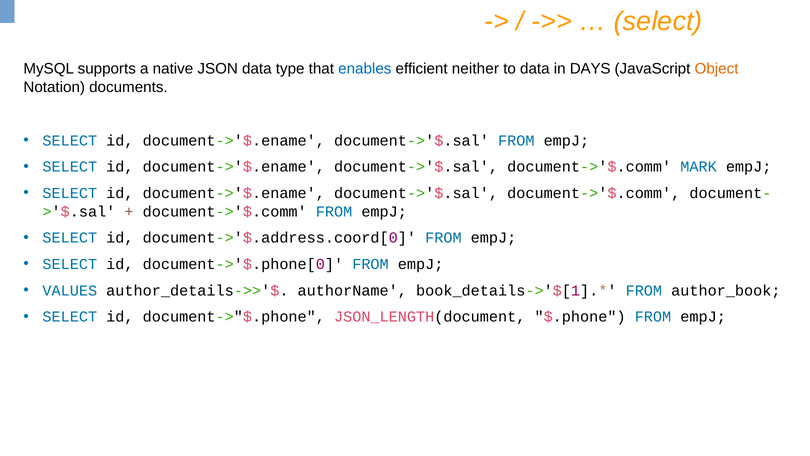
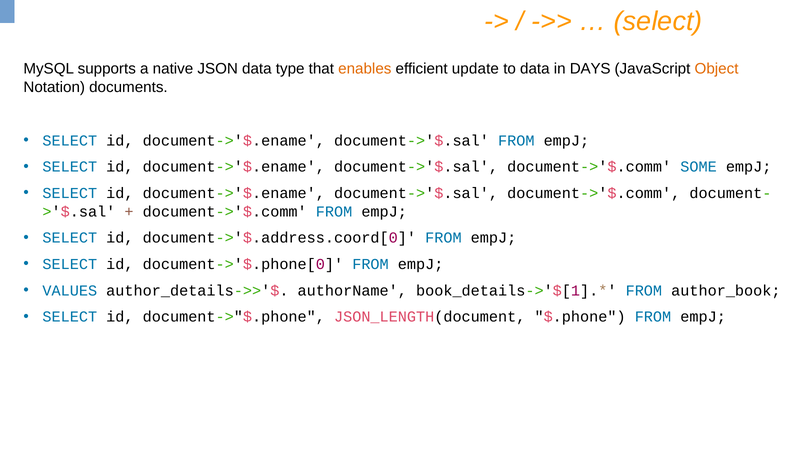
enables colour: blue -> orange
neither: neither -> update
MARK: MARK -> SOME
